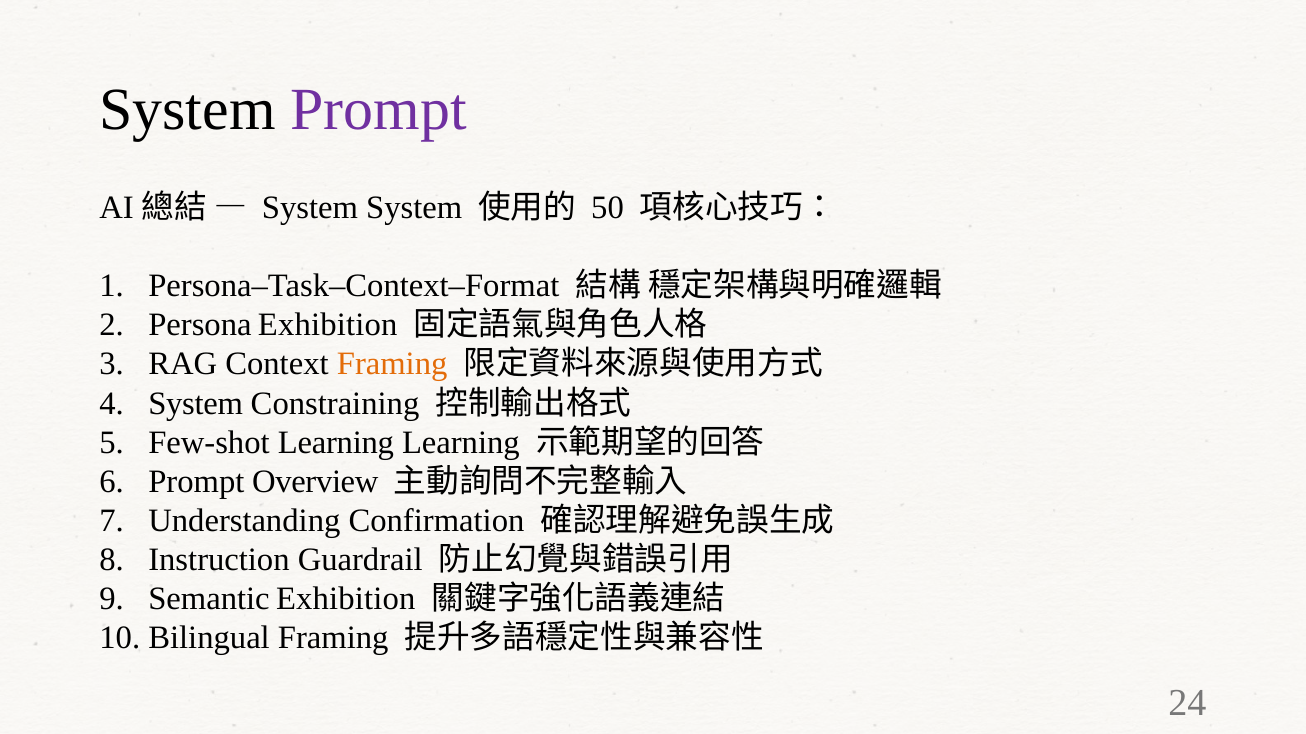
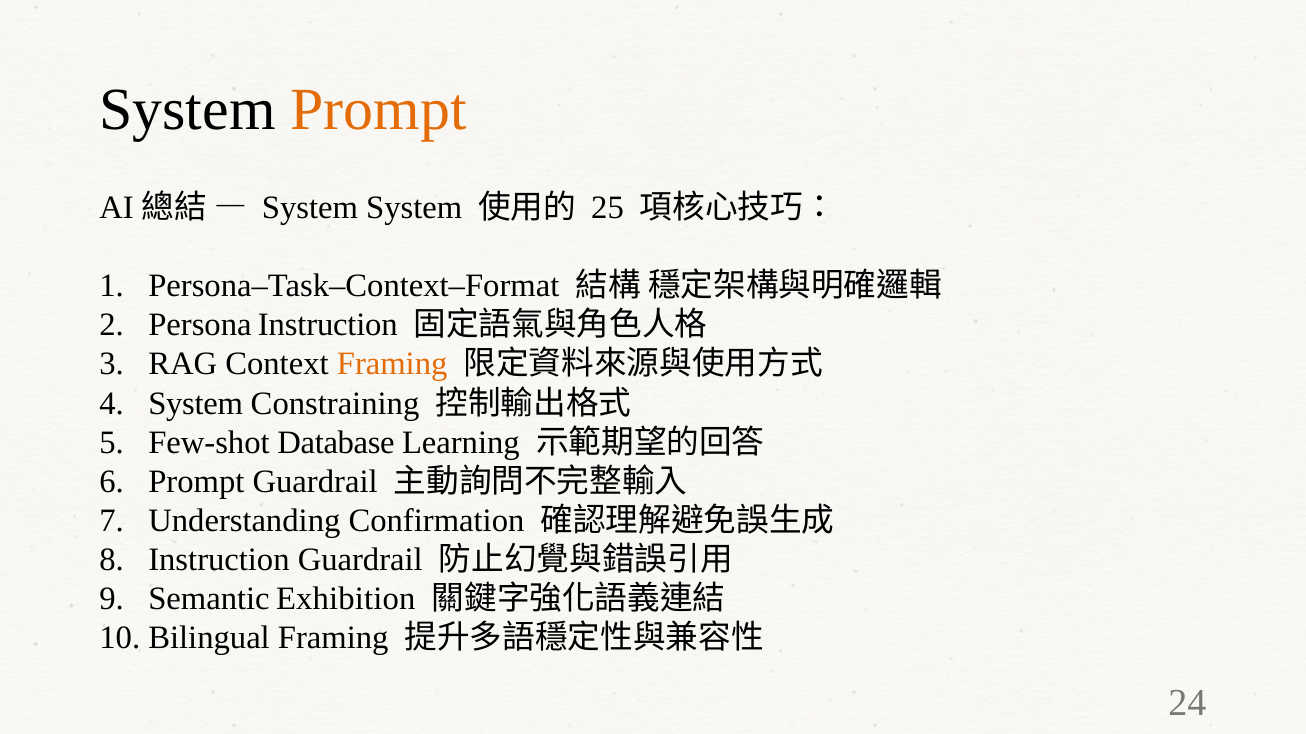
Prompt at (379, 110) colour: purple -> orange
50: 50 -> 25
Persona Exhibition: Exhibition -> Instruction
Few-shot Learning: Learning -> Database
Prompt Overview: Overview -> Guardrail
